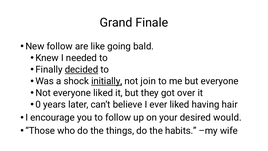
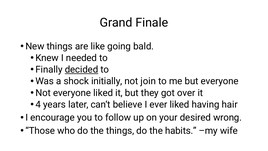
New follow: follow -> things
initially underline: present -> none
0: 0 -> 4
would: would -> wrong
